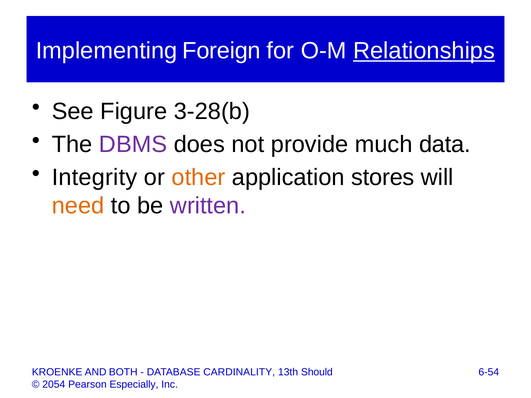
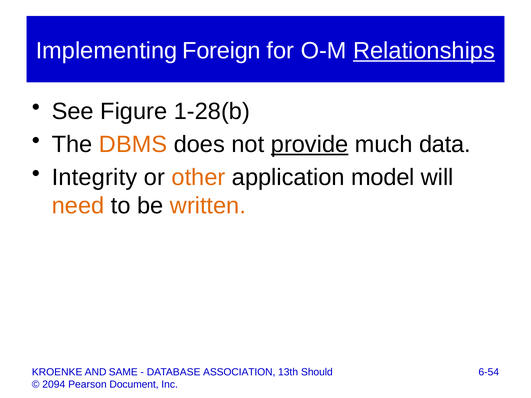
3-28(b: 3-28(b -> 1-28(b
DBMS colour: purple -> orange
provide underline: none -> present
stores: stores -> model
written colour: purple -> orange
BOTH: BOTH -> SAME
CARDINALITY: CARDINALITY -> ASSOCIATION
2054: 2054 -> 2094
Especially: Especially -> Document
